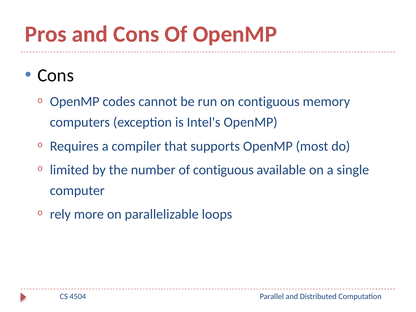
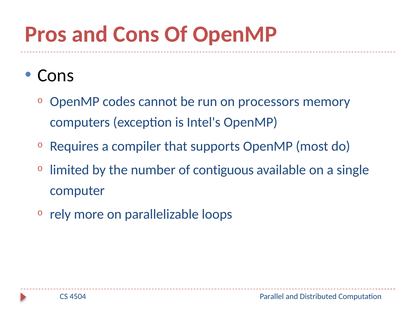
on contiguous: contiguous -> processors
